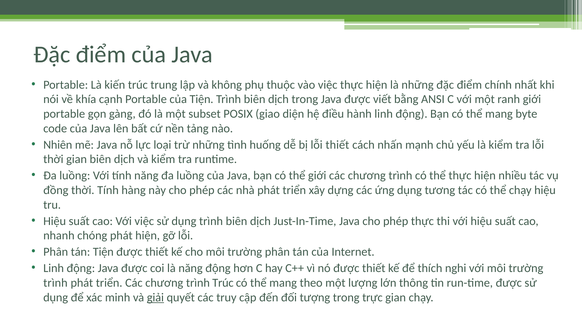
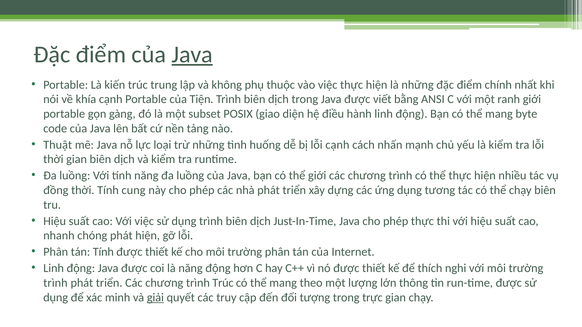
Java at (192, 54) underline: none -> present
Nhiên: Nhiên -> Thuật
lỗi thiết: thiết -> cạnh
hàng: hàng -> cung
chạy hiệu: hiệu -> biên
tán Tiện: Tiện -> Tính
